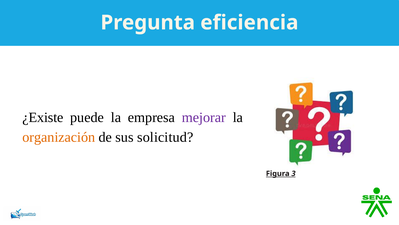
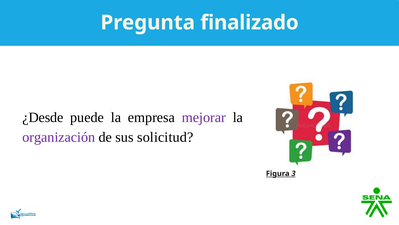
eficiencia: eficiencia -> finalizado
¿Existe: ¿Existe -> ¿Desde
organización colour: orange -> purple
